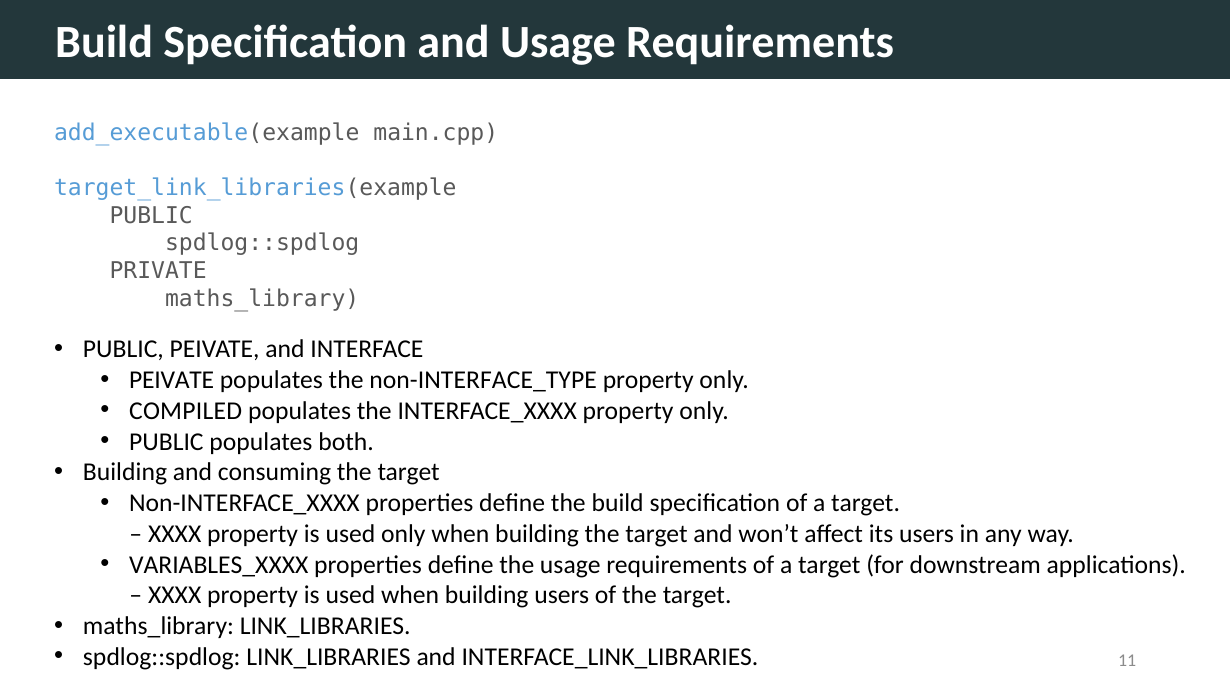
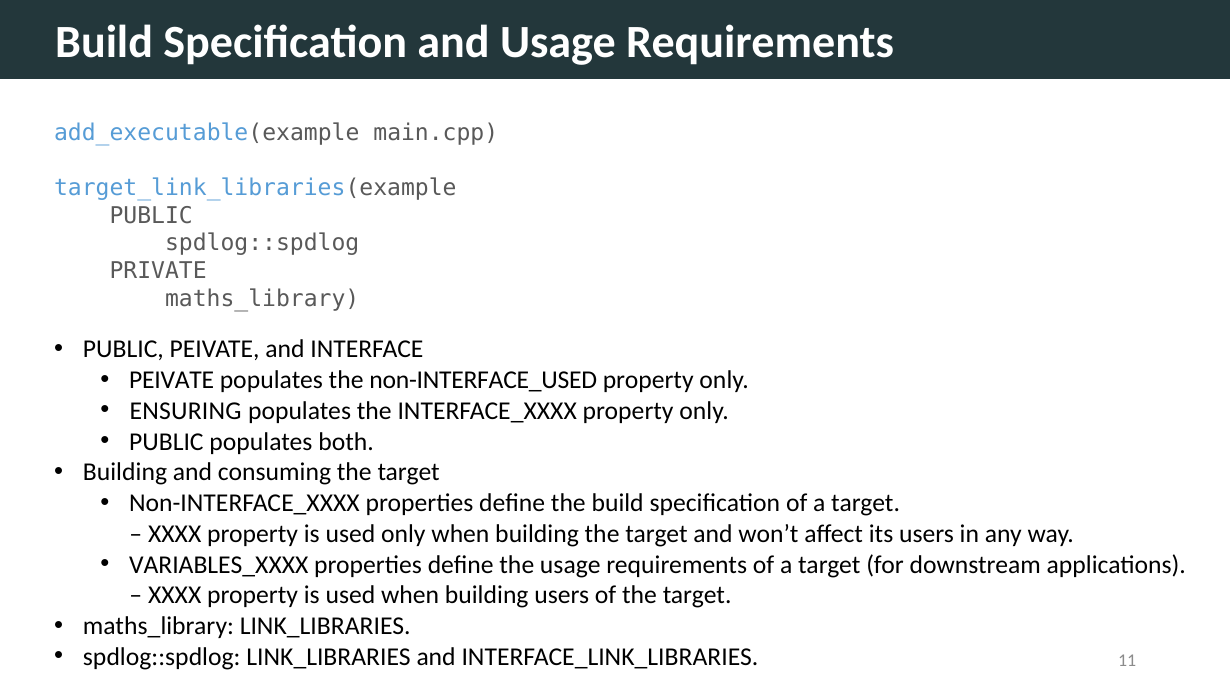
non-INTERFACE_TYPE: non-INTERFACE_TYPE -> non-INTERFACE_USED
COMPILED: COMPILED -> ENSURING
